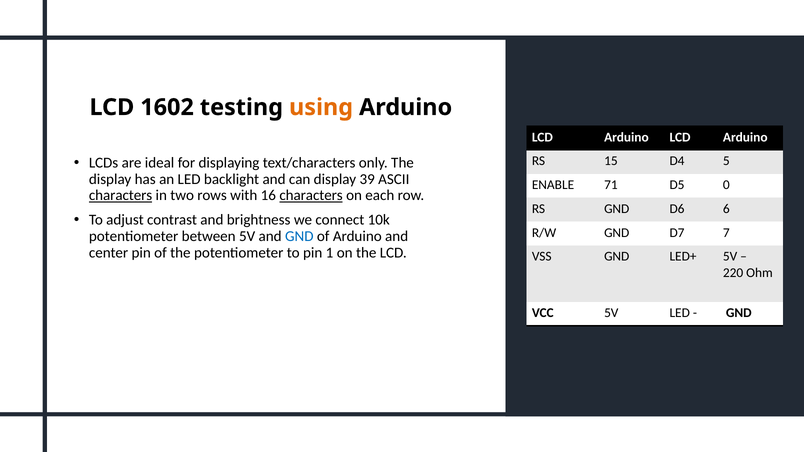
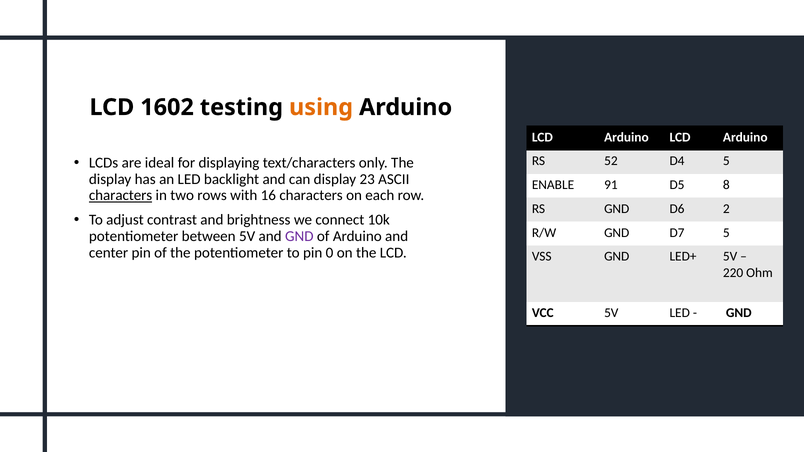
15: 15 -> 52
39: 39 -> 23
71: 71 -> 91
0: 0 -> 8
characters at (311, 195) underline: present -> none
6: 6 -> 2
D7 7: 7 -> 5
GND at (299, 236) colour: blue -> purple
1: 1 -> 0
